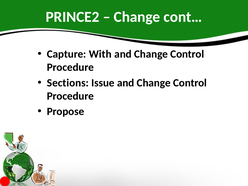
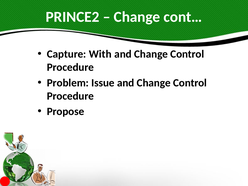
Sections: Sections -> Problem
